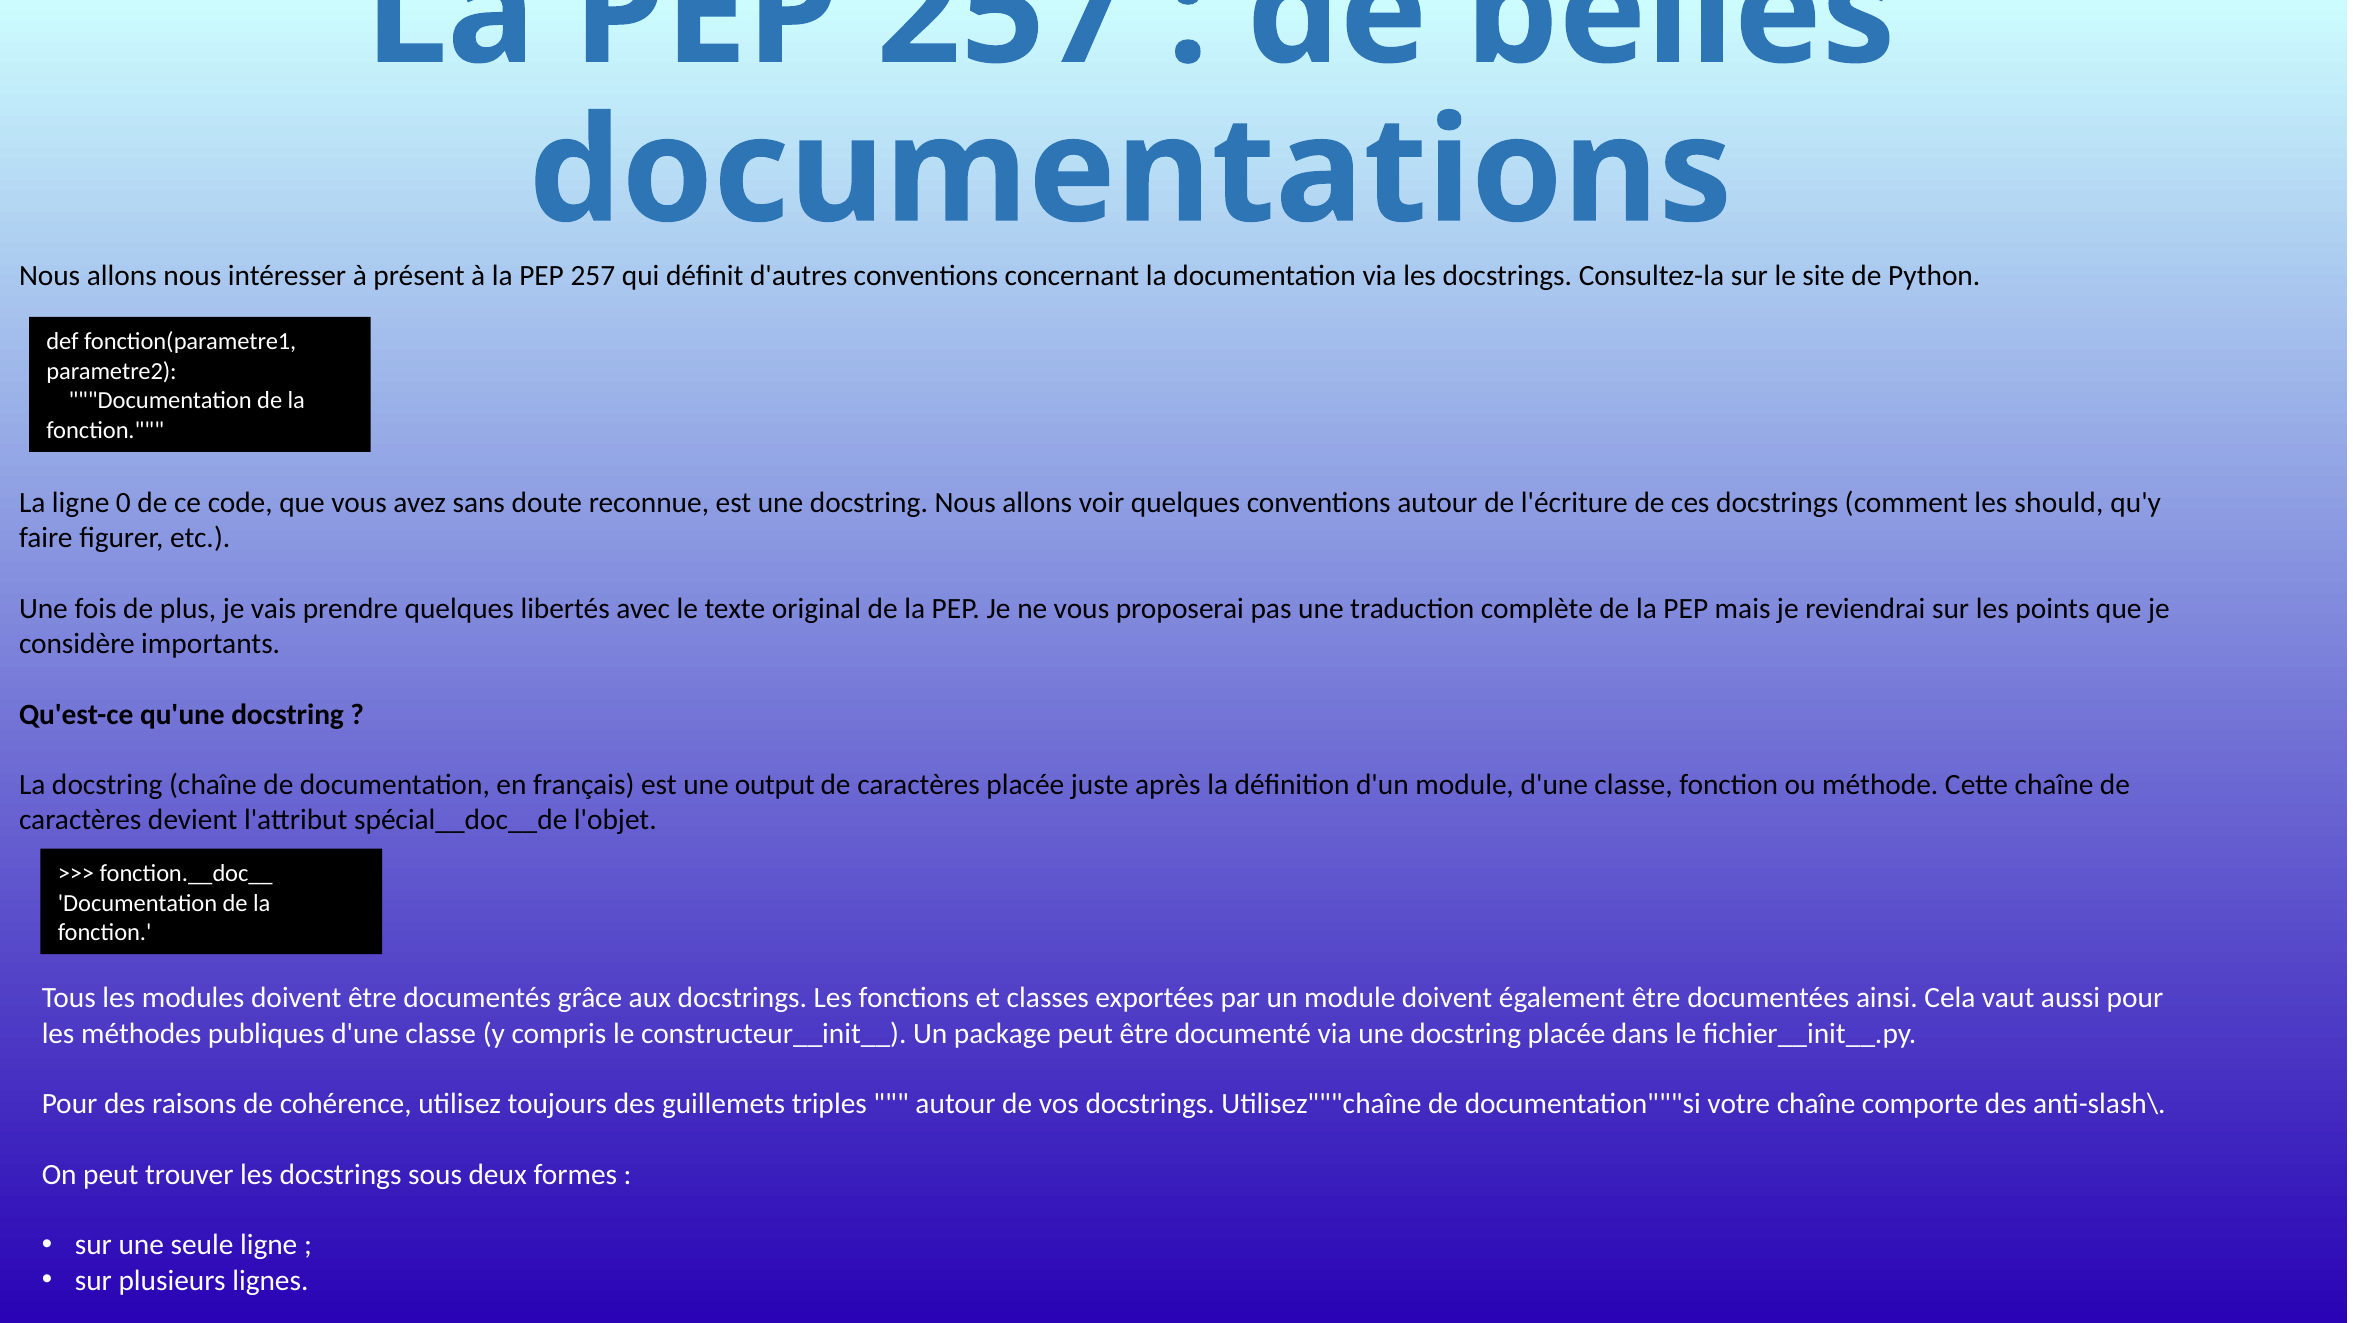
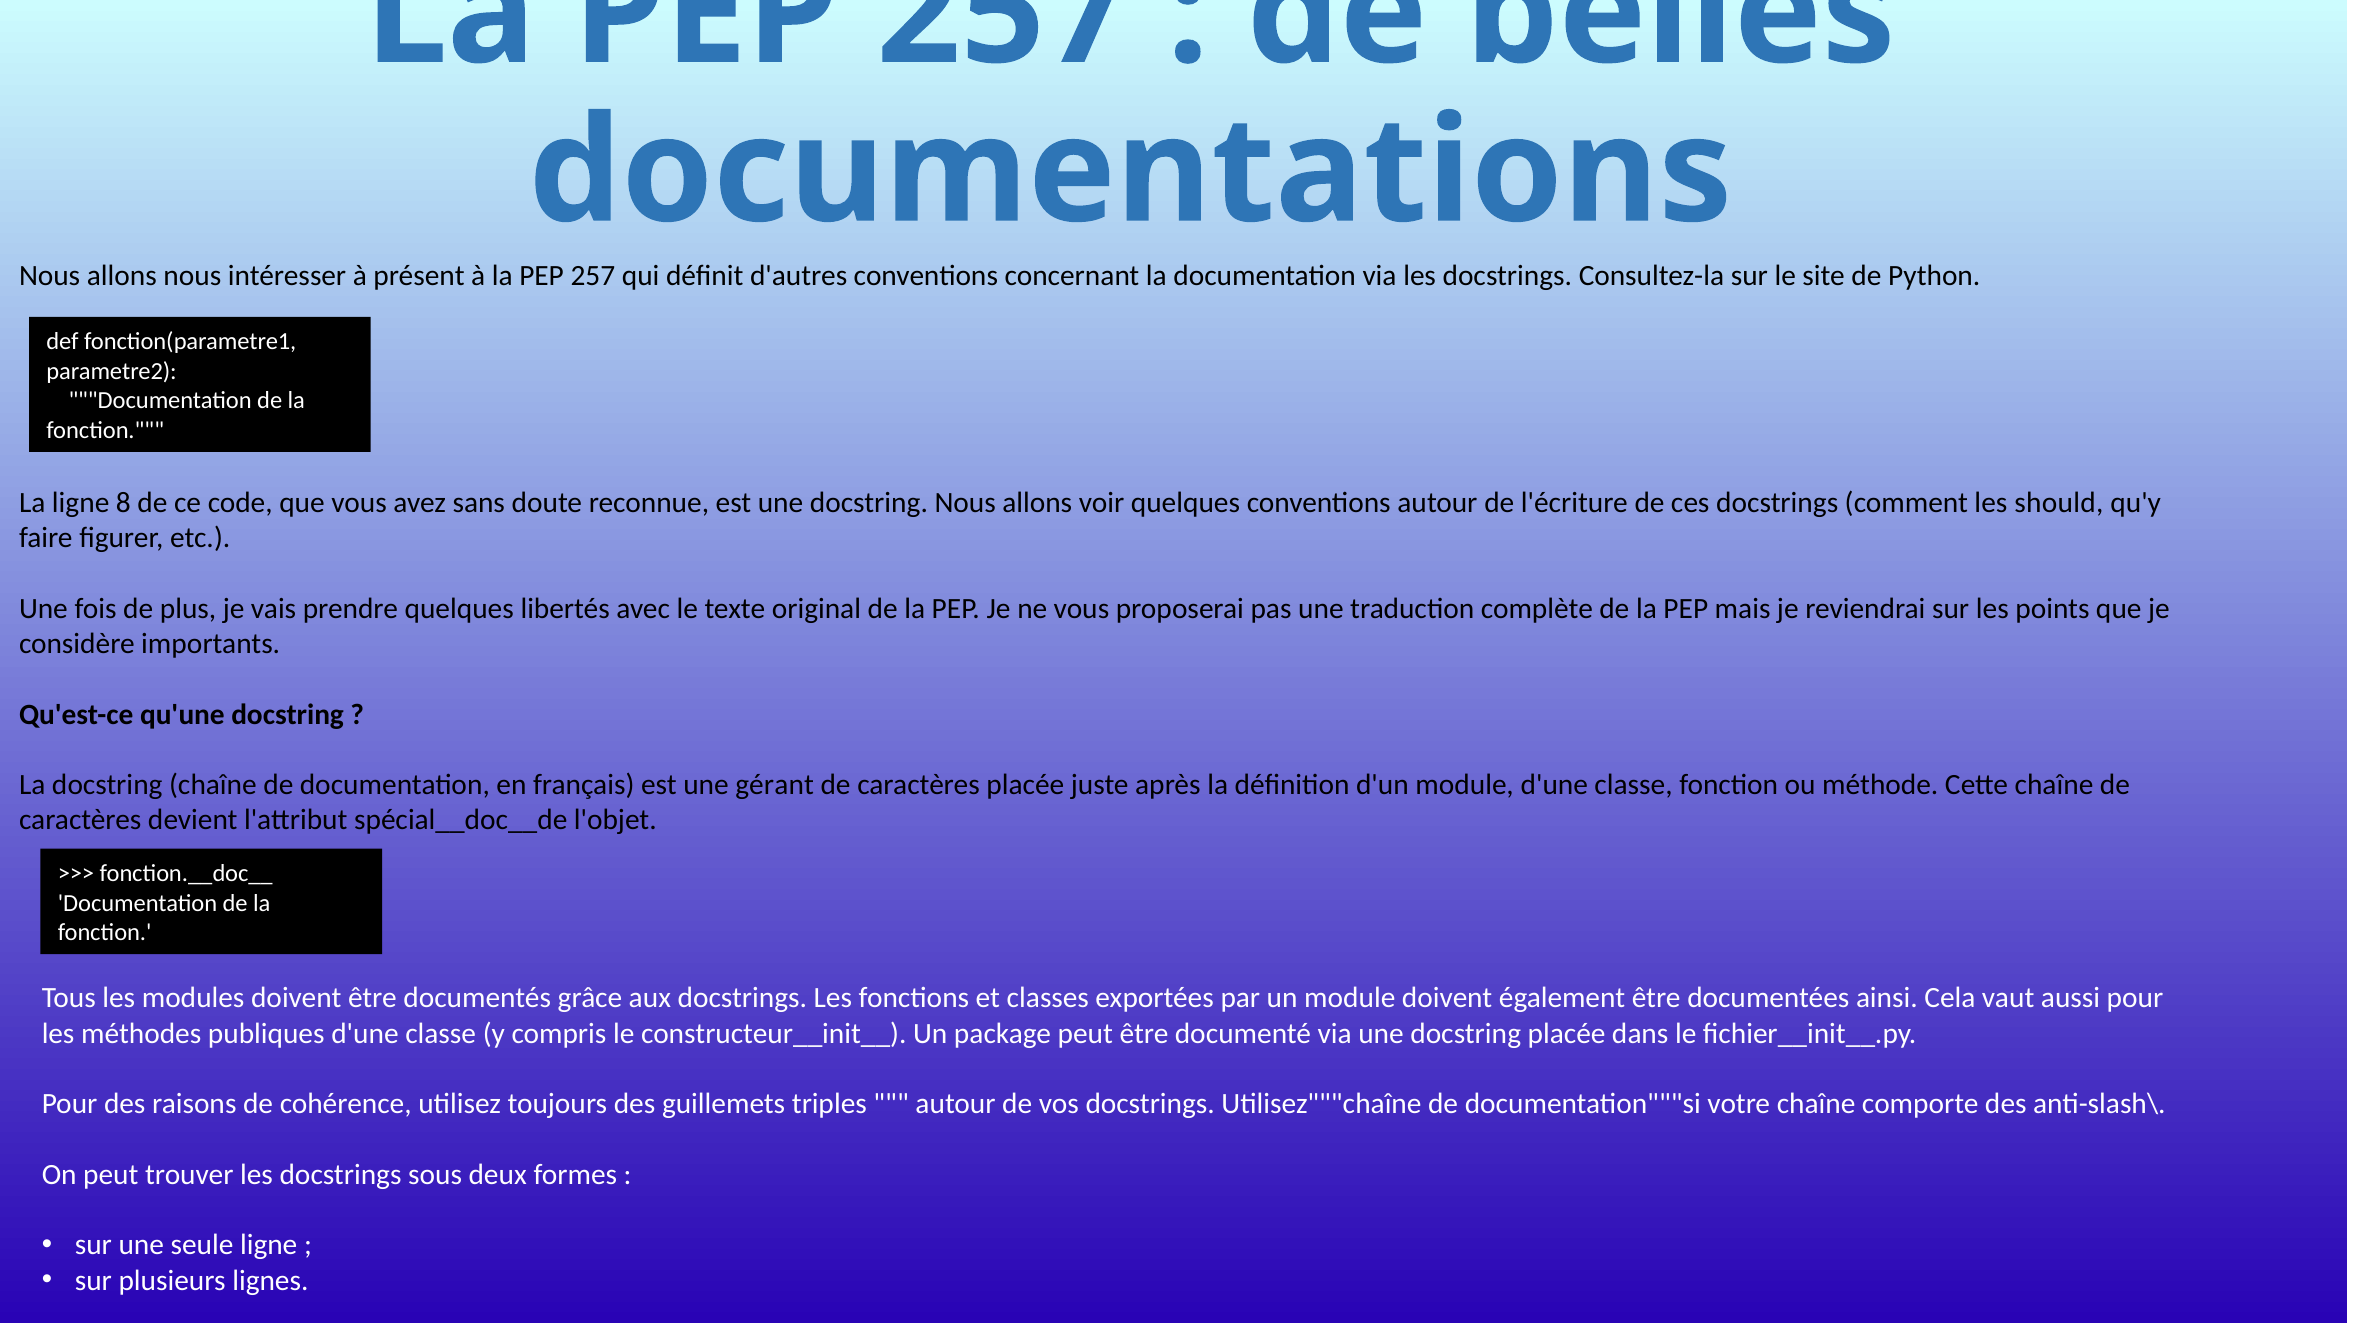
0: 0 -> 8
output: output -> gérant
